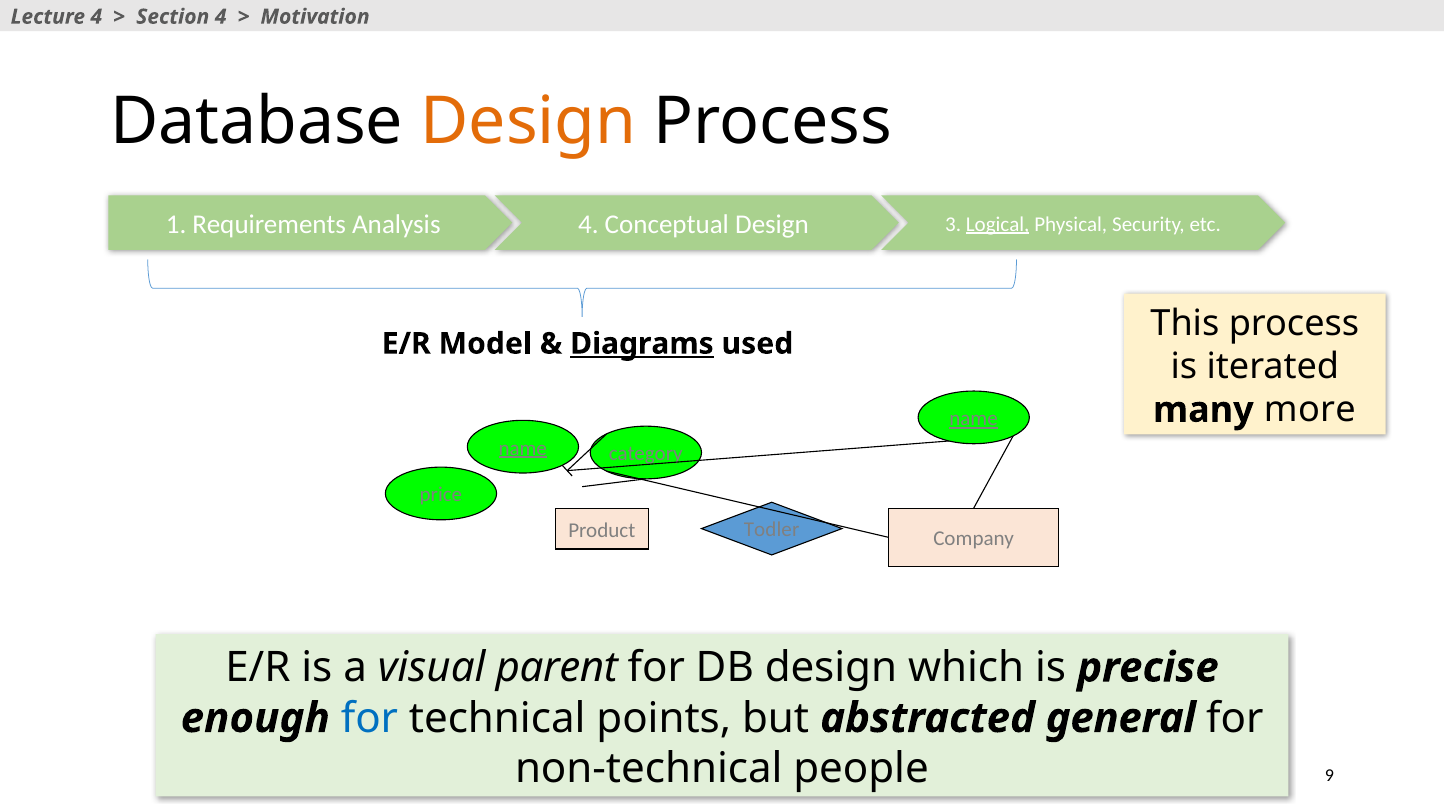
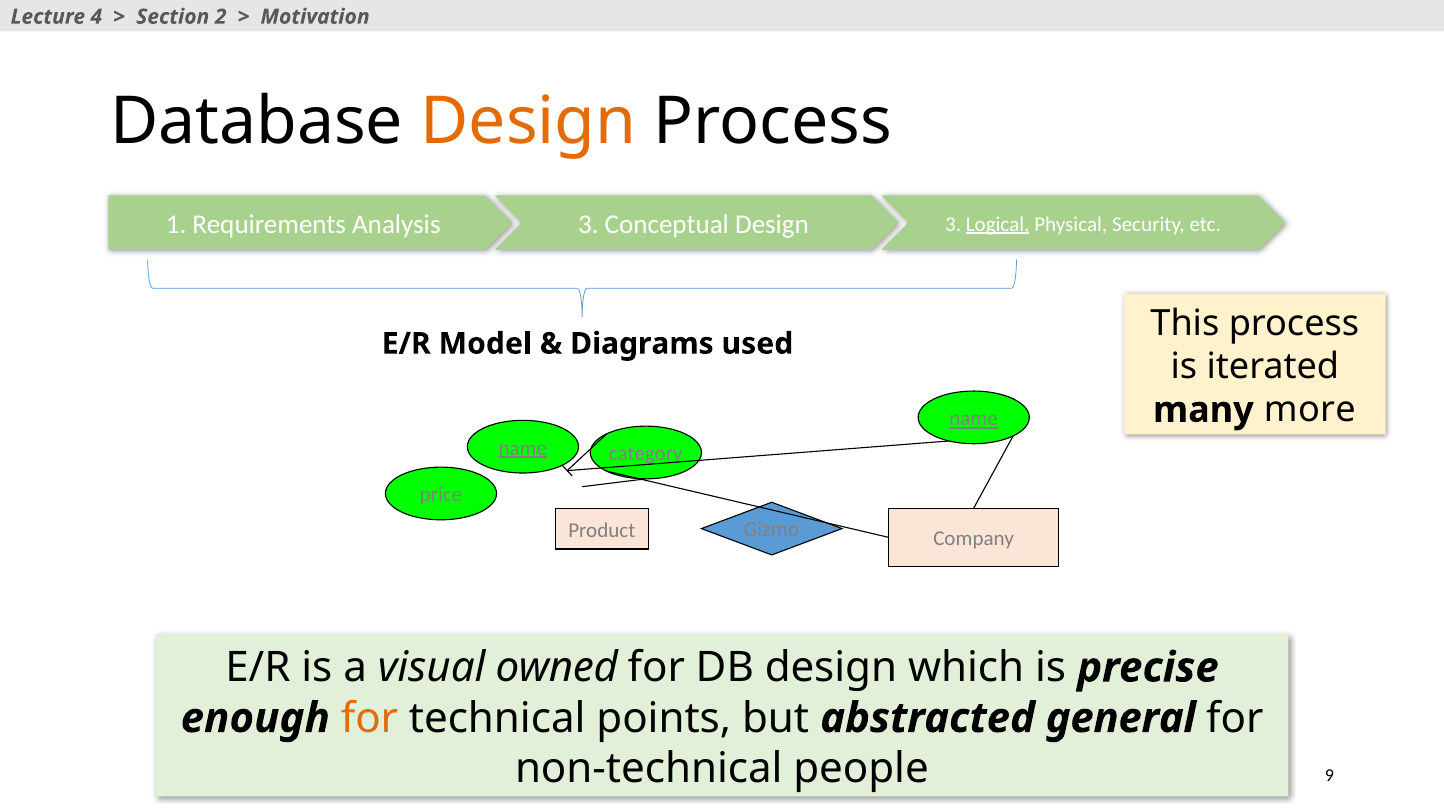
Section 4: 4 -> 2
Analysis 4: 4 -> 3
Diagrams underline: present -> none
Todler: Todler -> Gizmo
parent: parent -> owned
for at (369, 718) colour: blue -> orange
